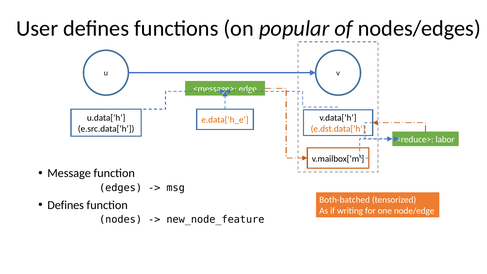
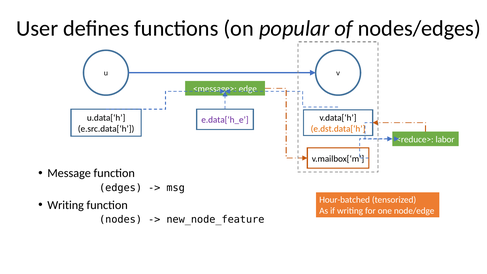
e.data[‘h_e colour: orange -> purple
Both-batched: Both-batched -> Hour-batched
Defines at (66, 205): Defines -> Writing
